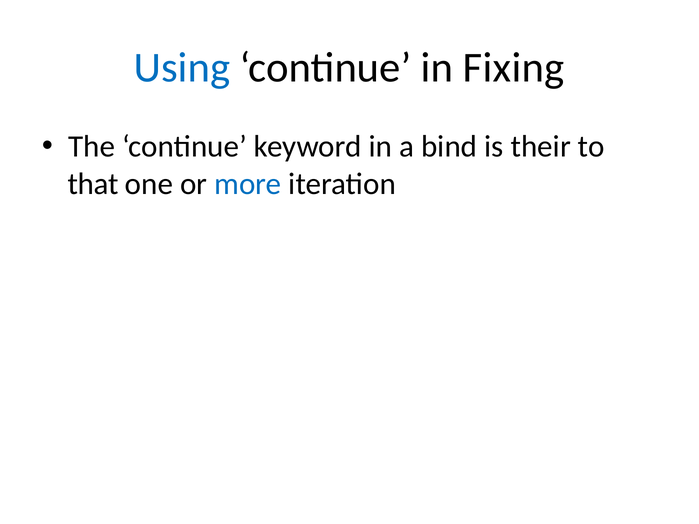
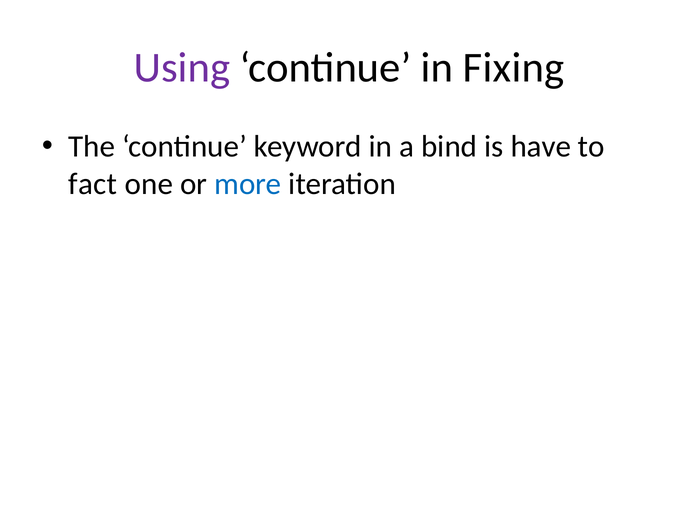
Using colour: blue -> purple
their: their -> have
that: that -> fact
